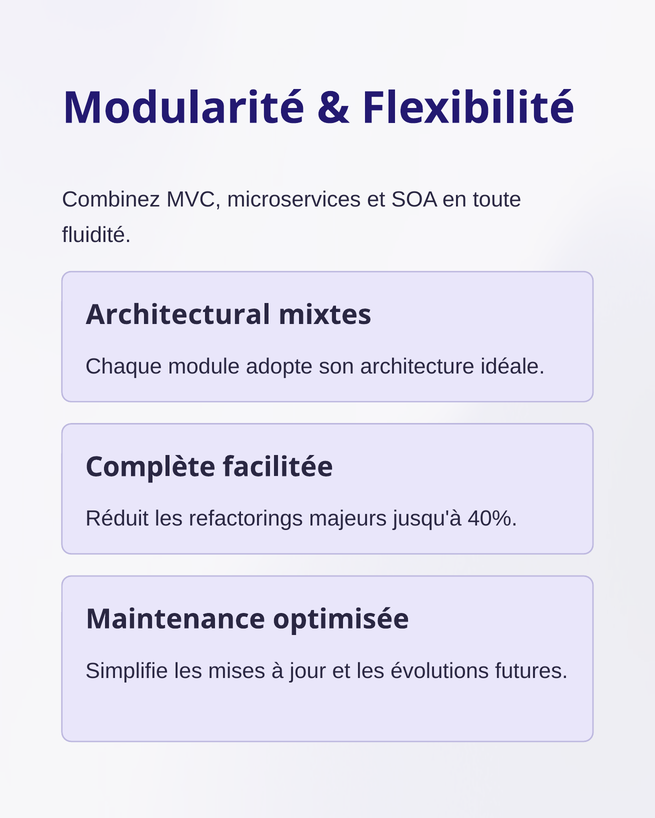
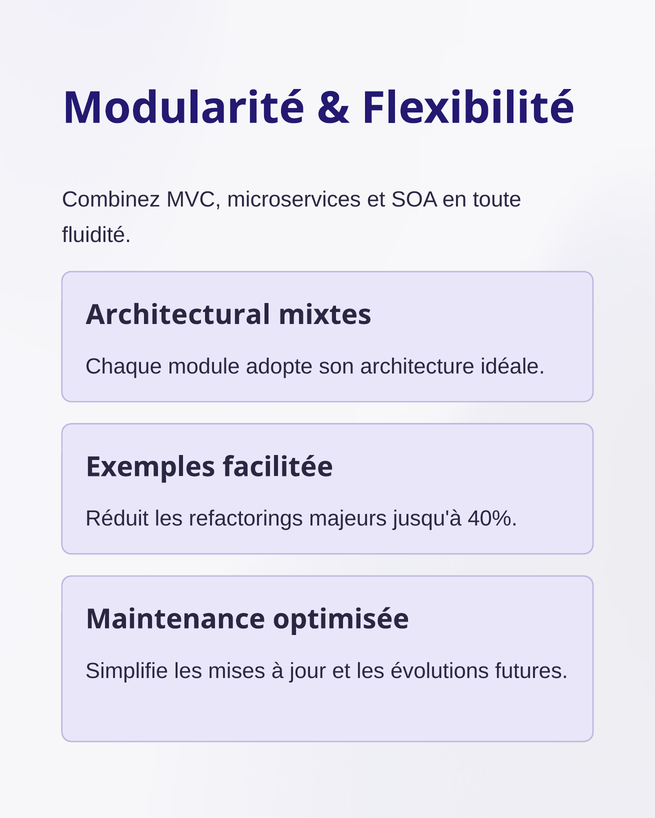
Complète: Complète -> Exemples
